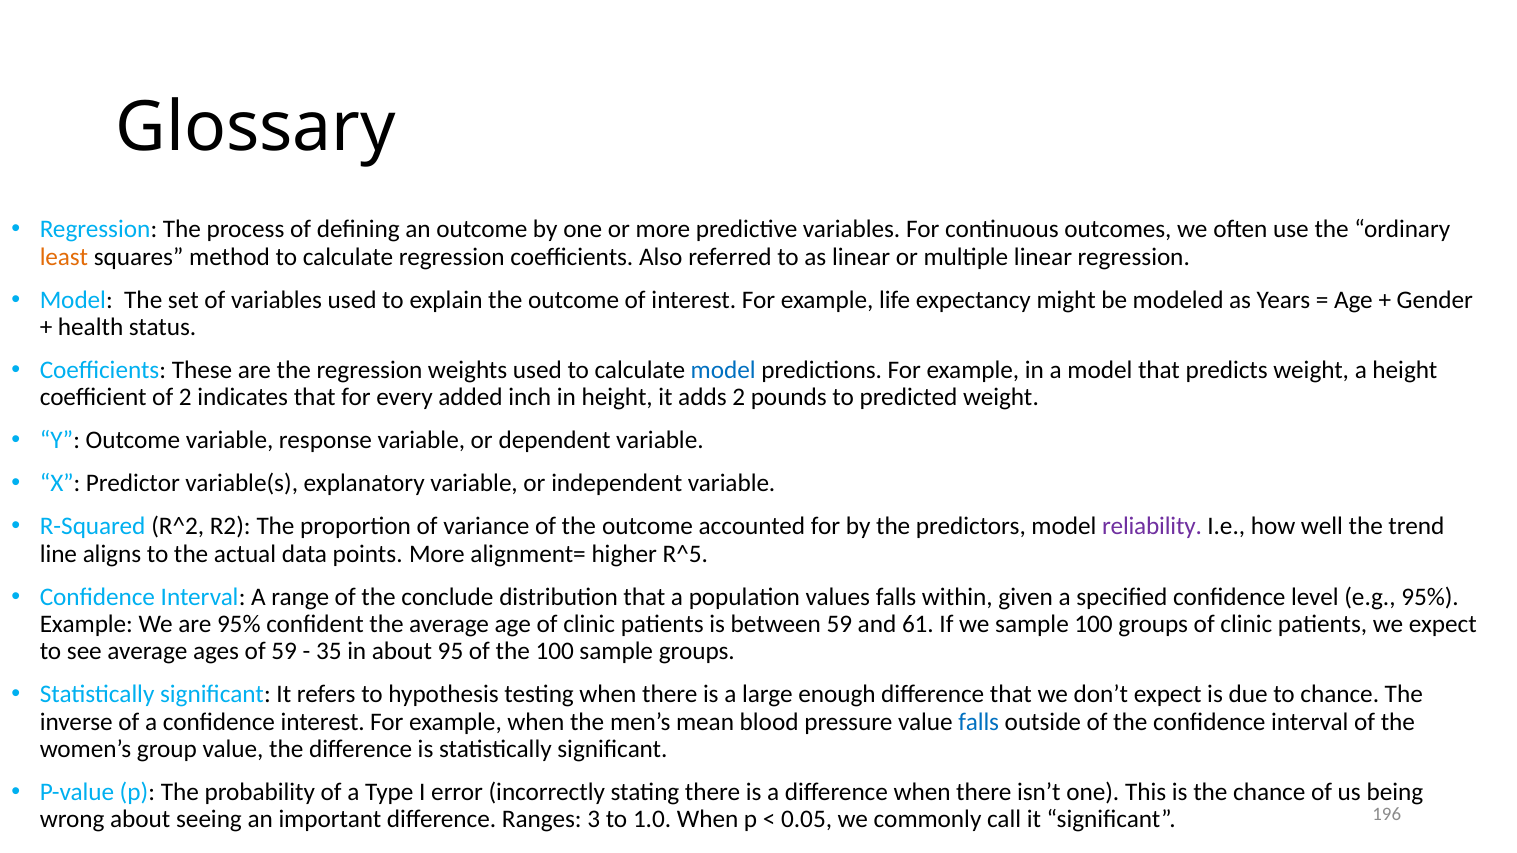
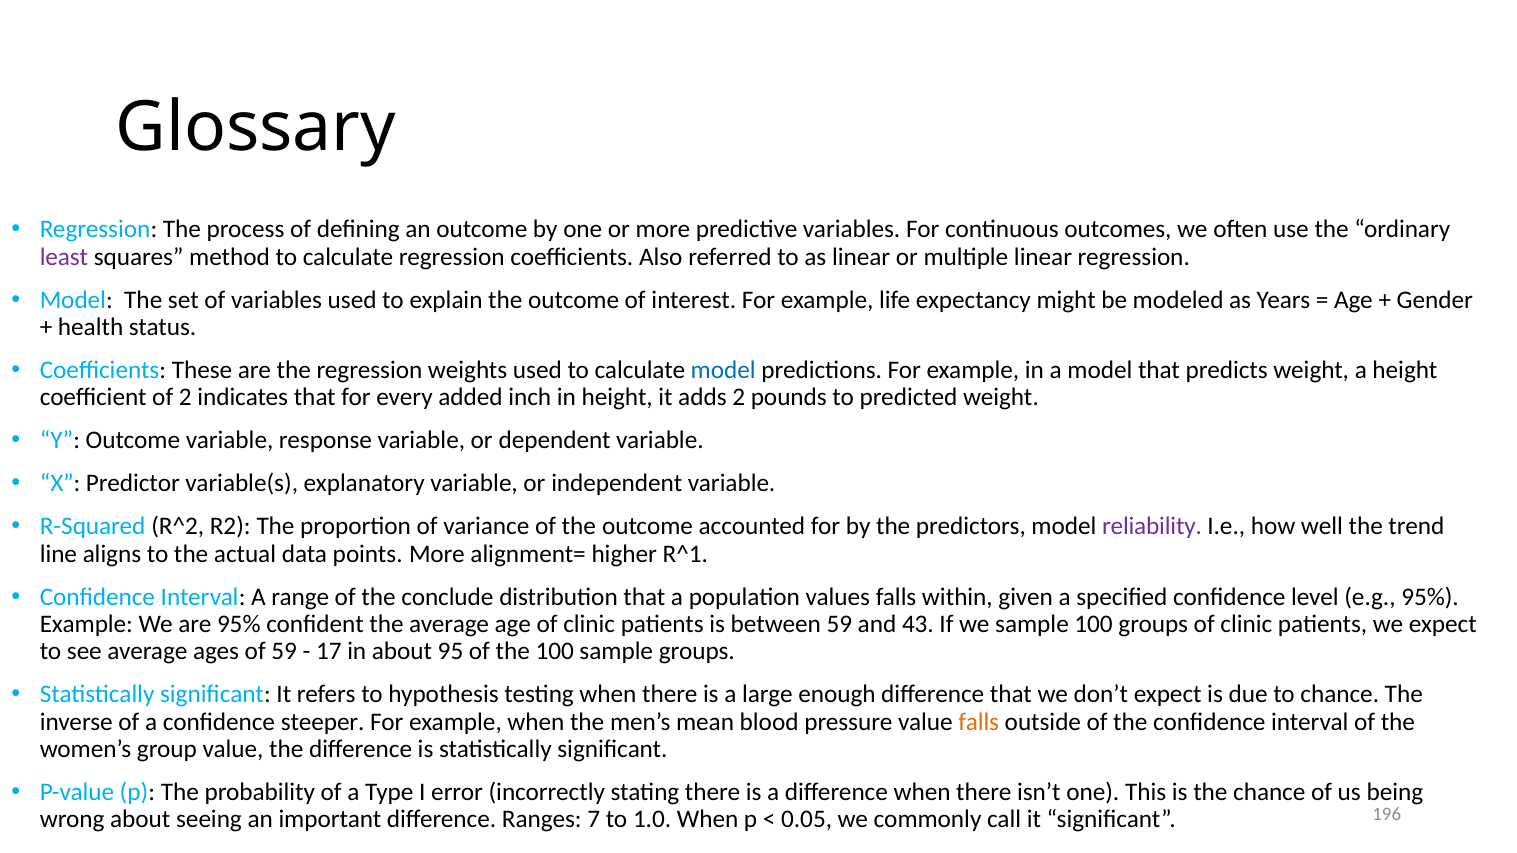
least colour: orange -> purple
R^5: R^5 -> R^1
61: 61 -> 43
35: 35 -> 17
confidence interest: interest -> steeper
falls at (979, 722) colour: blue -> orange
3: 3 -> 7
